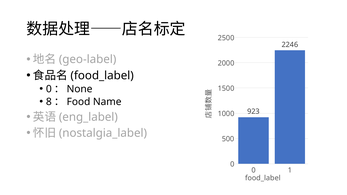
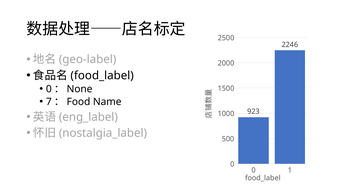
8: 8 -> 7
